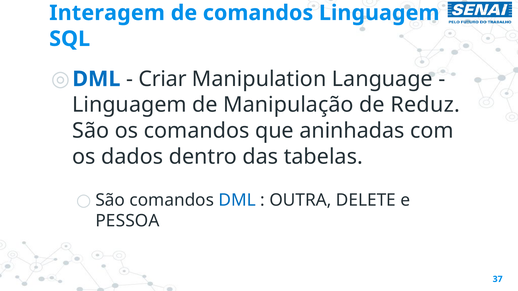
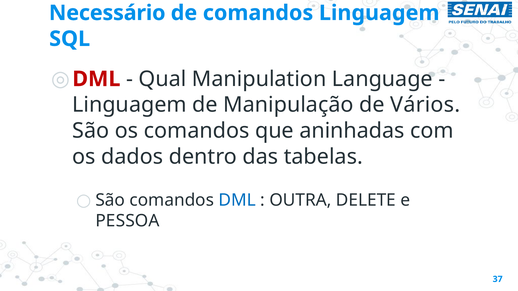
Interagem: Interagem -> Necessário
DML at (96, 79) colour: blue -> red
Criar: Criar -> Qual
Reduz: Reduz -> Vários
